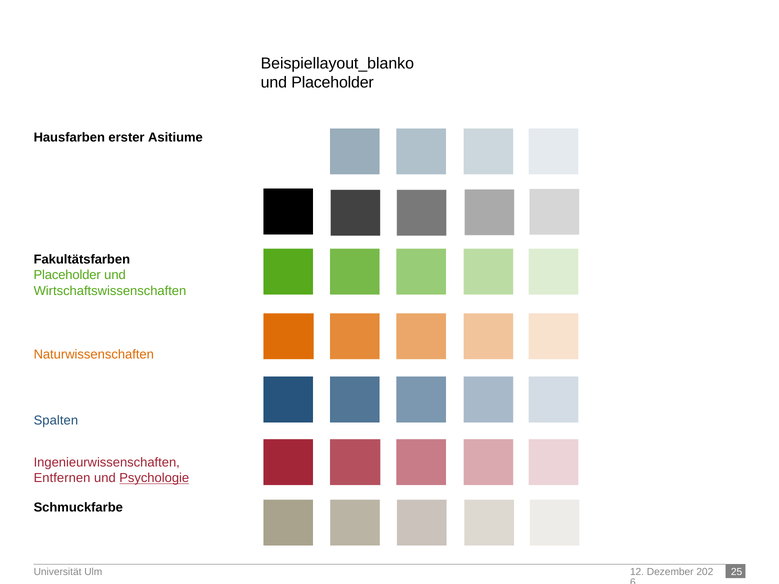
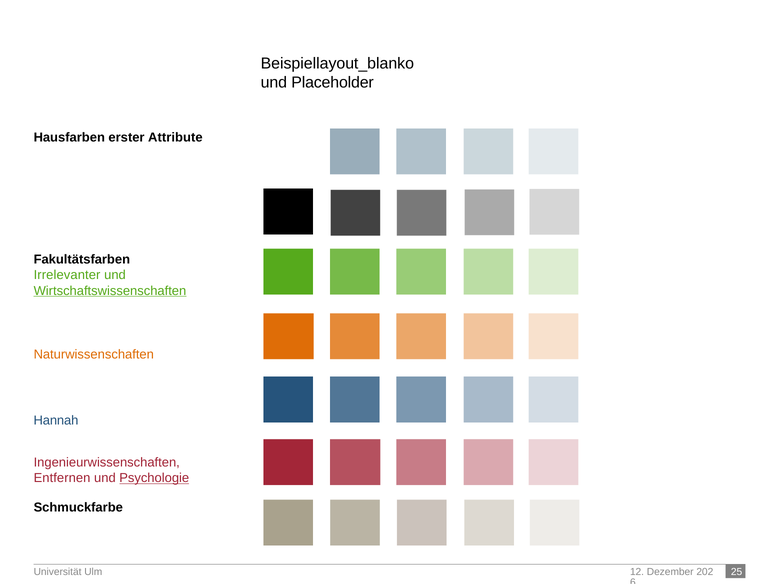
Asitiume: Asitiume -> Attribute
Placeholder at (67, 275): Placeholder -> Irrelevanter
Wirtschaftswissenschaften underline: none -> present
Spalten: Spalten -> Hannah
